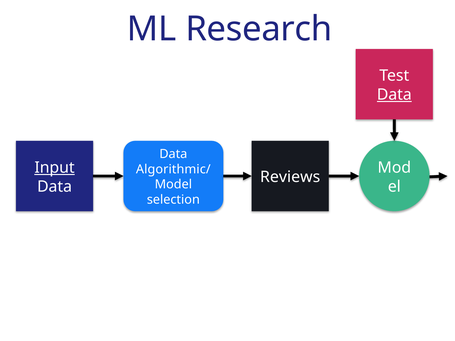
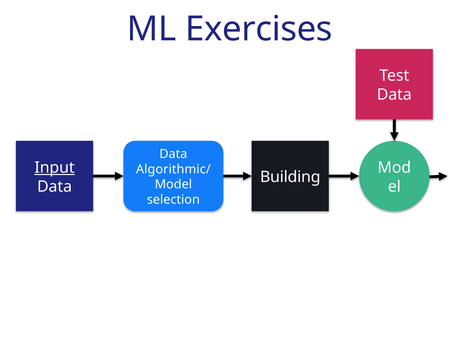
Research: Research -> Exercises
Data at (394, 95) underline: present -> none
Reviews: Reviews -> Building
